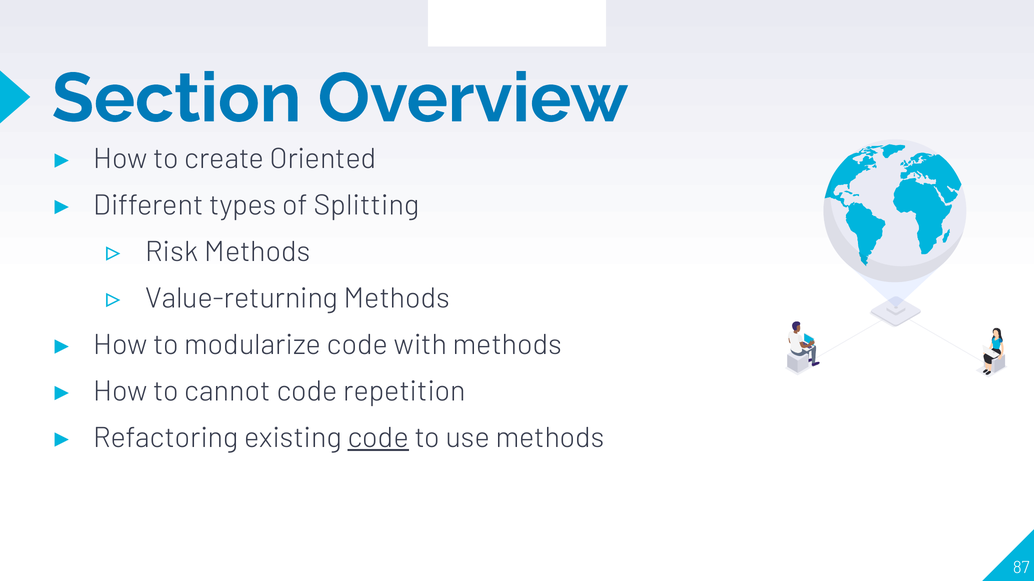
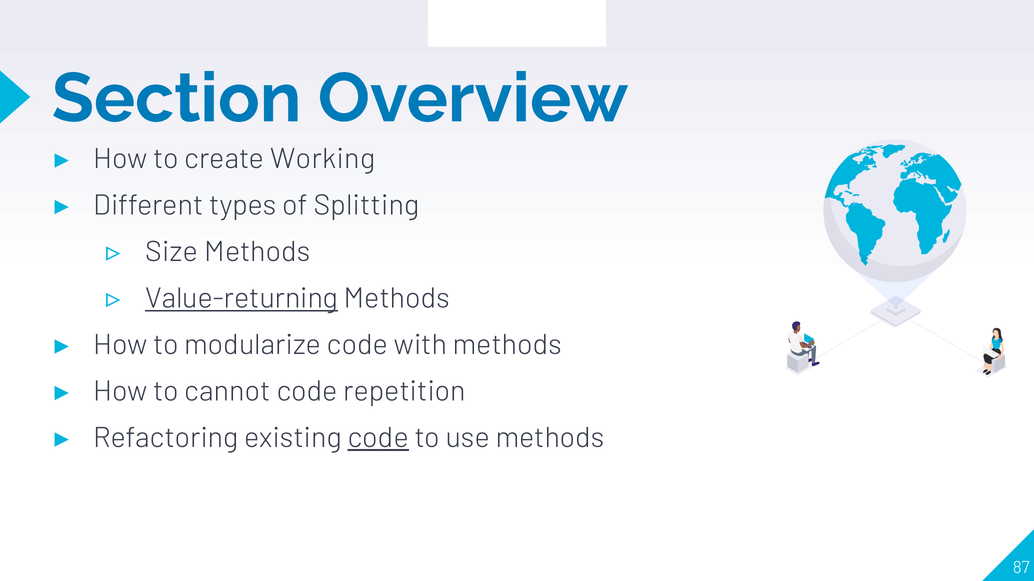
Oriented: Oriented -> Working
Risk: Risk -> Size
Value-returning underline: none -> present
